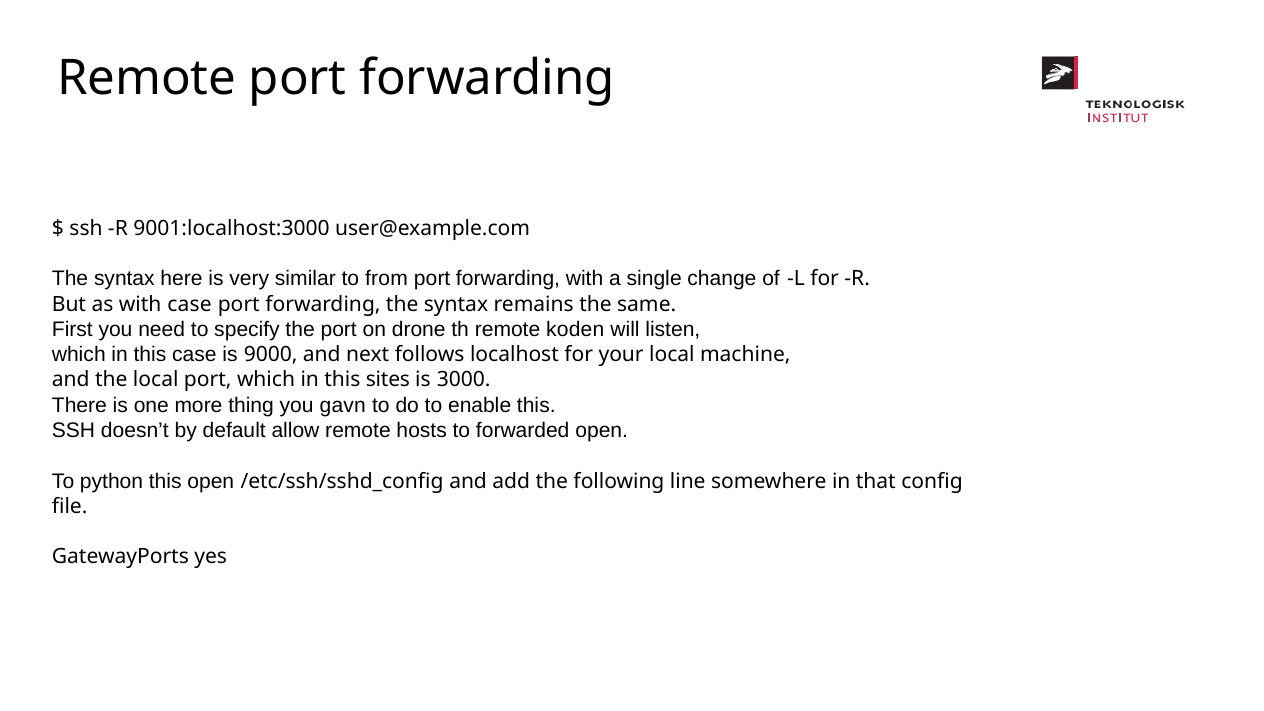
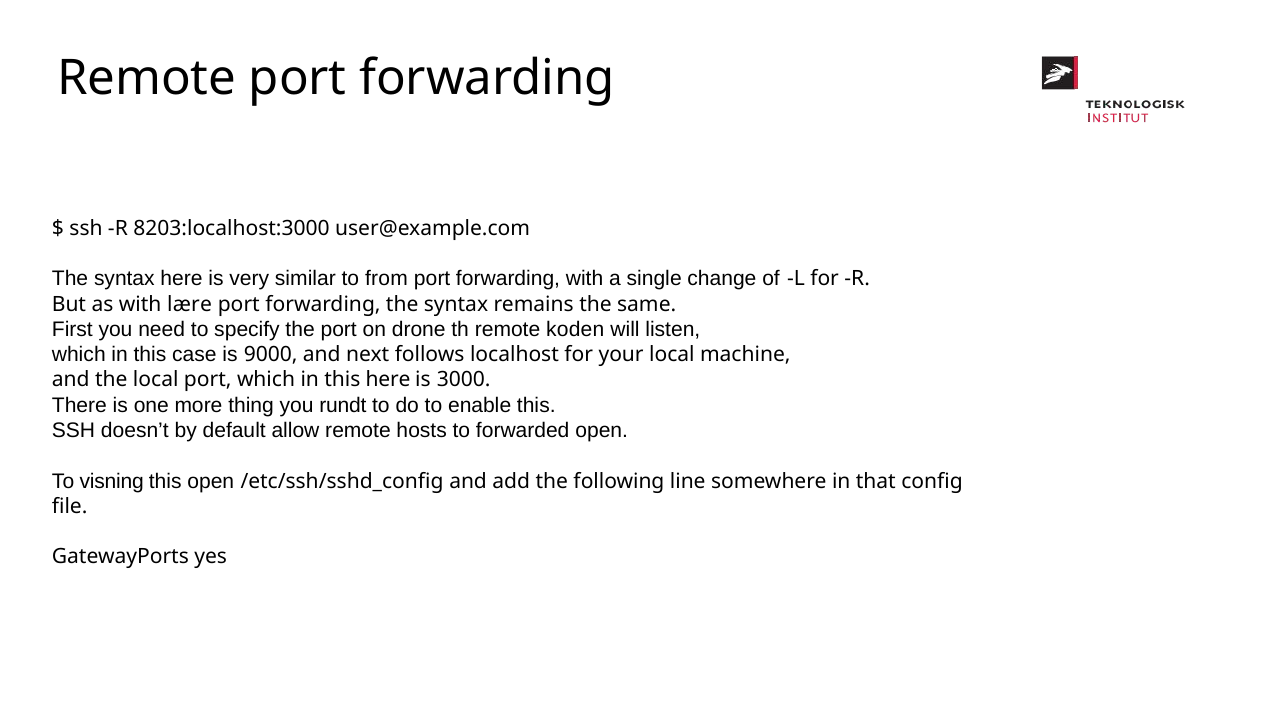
9001:localhost:3000: 9001:localhost:3000 -> 8203:localhost:3000
with case: case -> lære
this sites: sites -> here
gavn: gavn -> rundt
python: python -> visning
